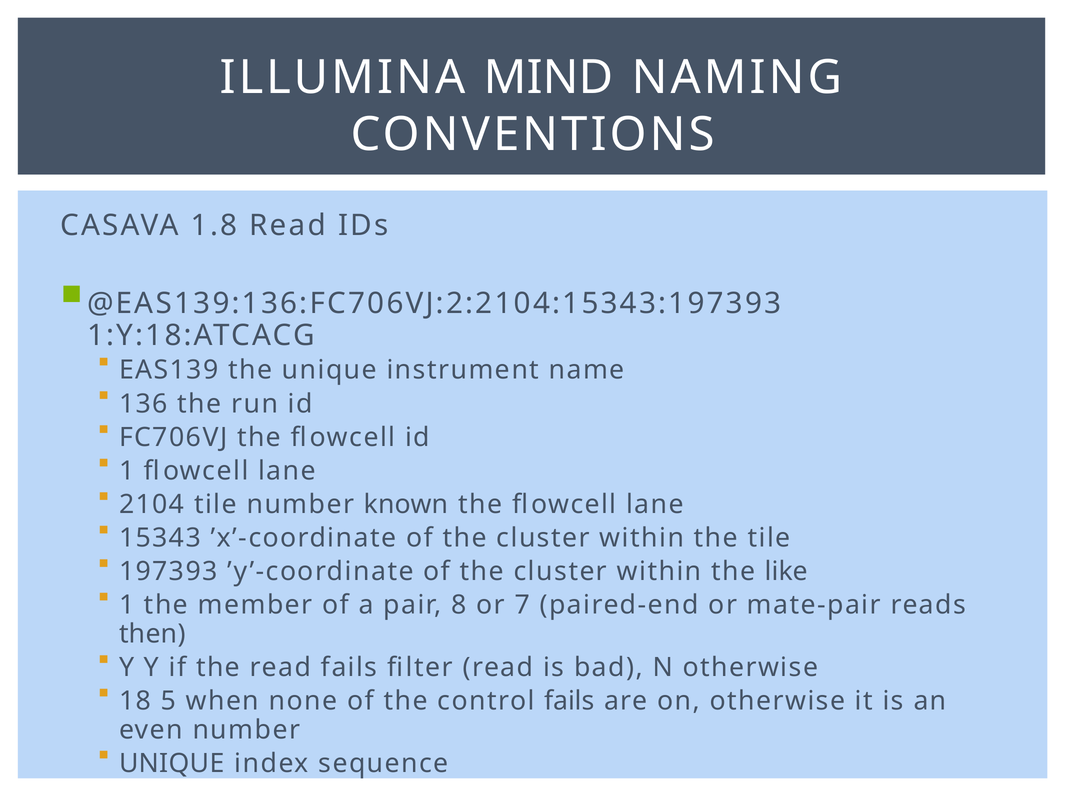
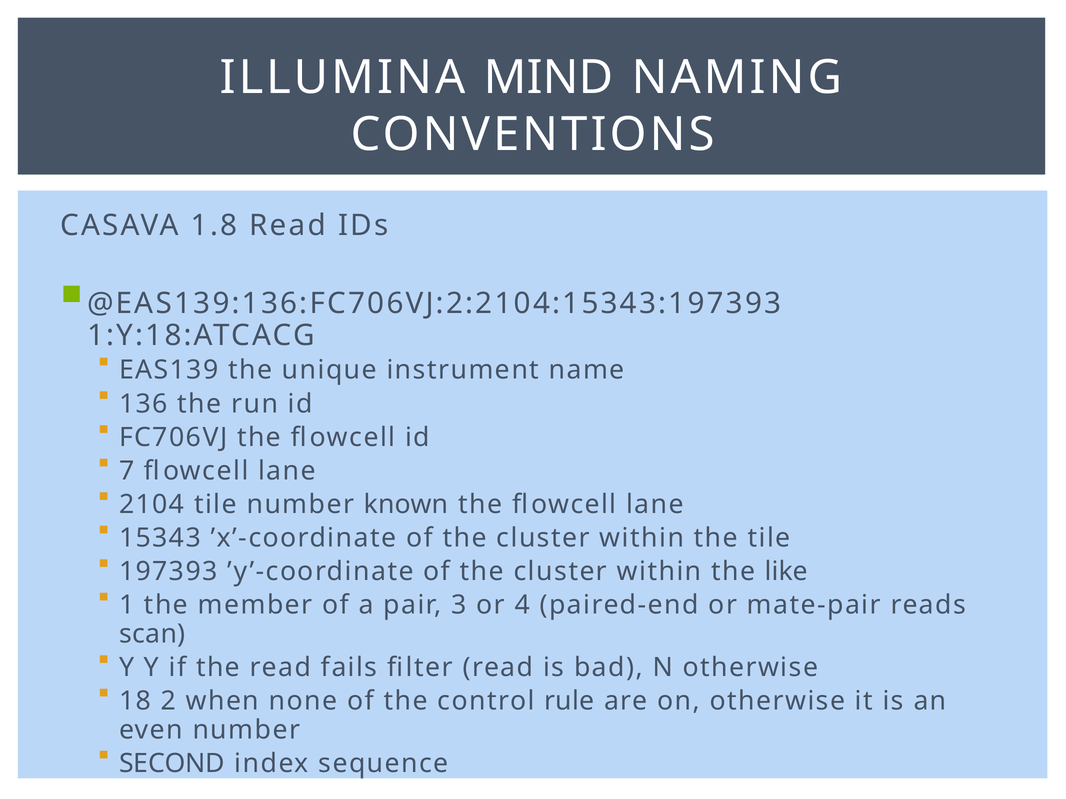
1 at (127, 471): 1 -> 7
8: 8 -> 3
7: 7 -> 4
then: then -> scan
5: 5 -> 2
control fails: fails -> rule
UNIQUE at (172, 764): UNIQUE -> SECOND
